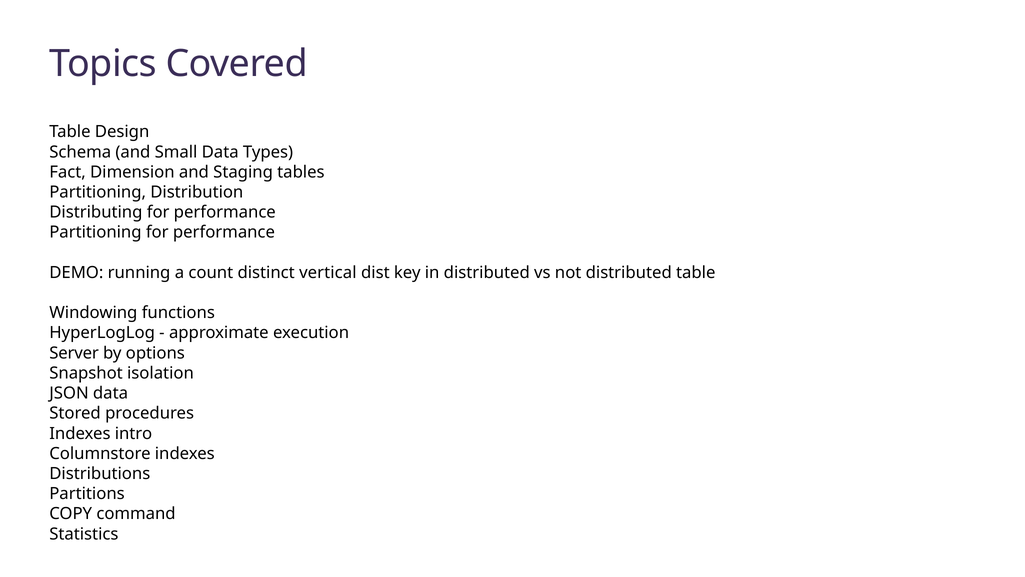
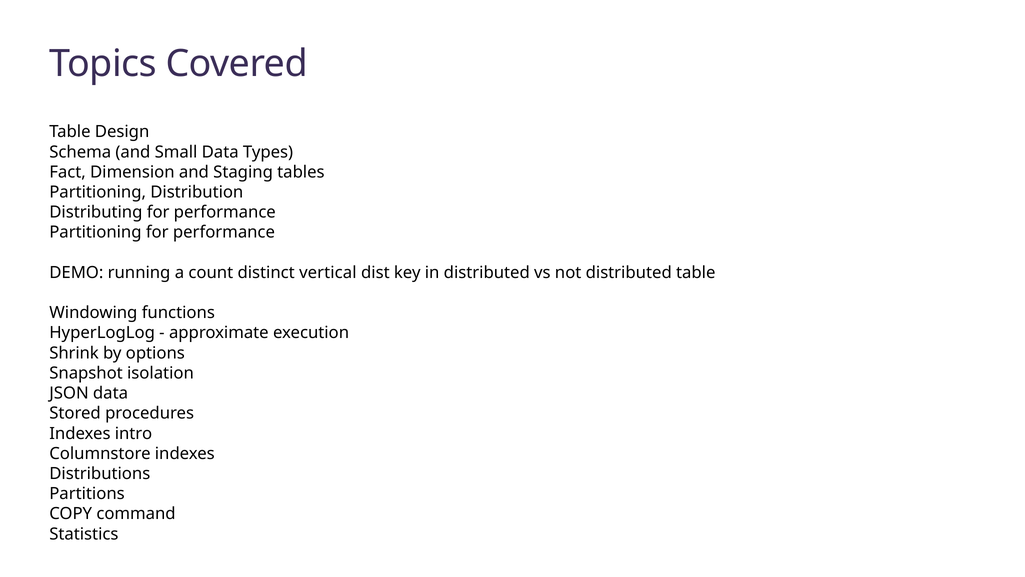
Server: Server -> Shrink
